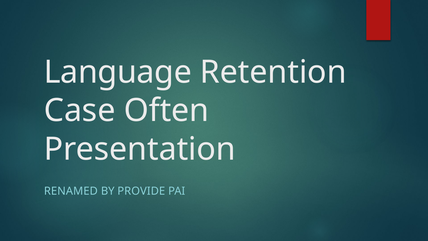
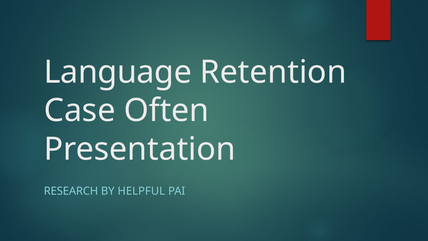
RENAMED: RENAMED -> RESEARCH
PROVIDE: PROVIDE -> HELPFUL
